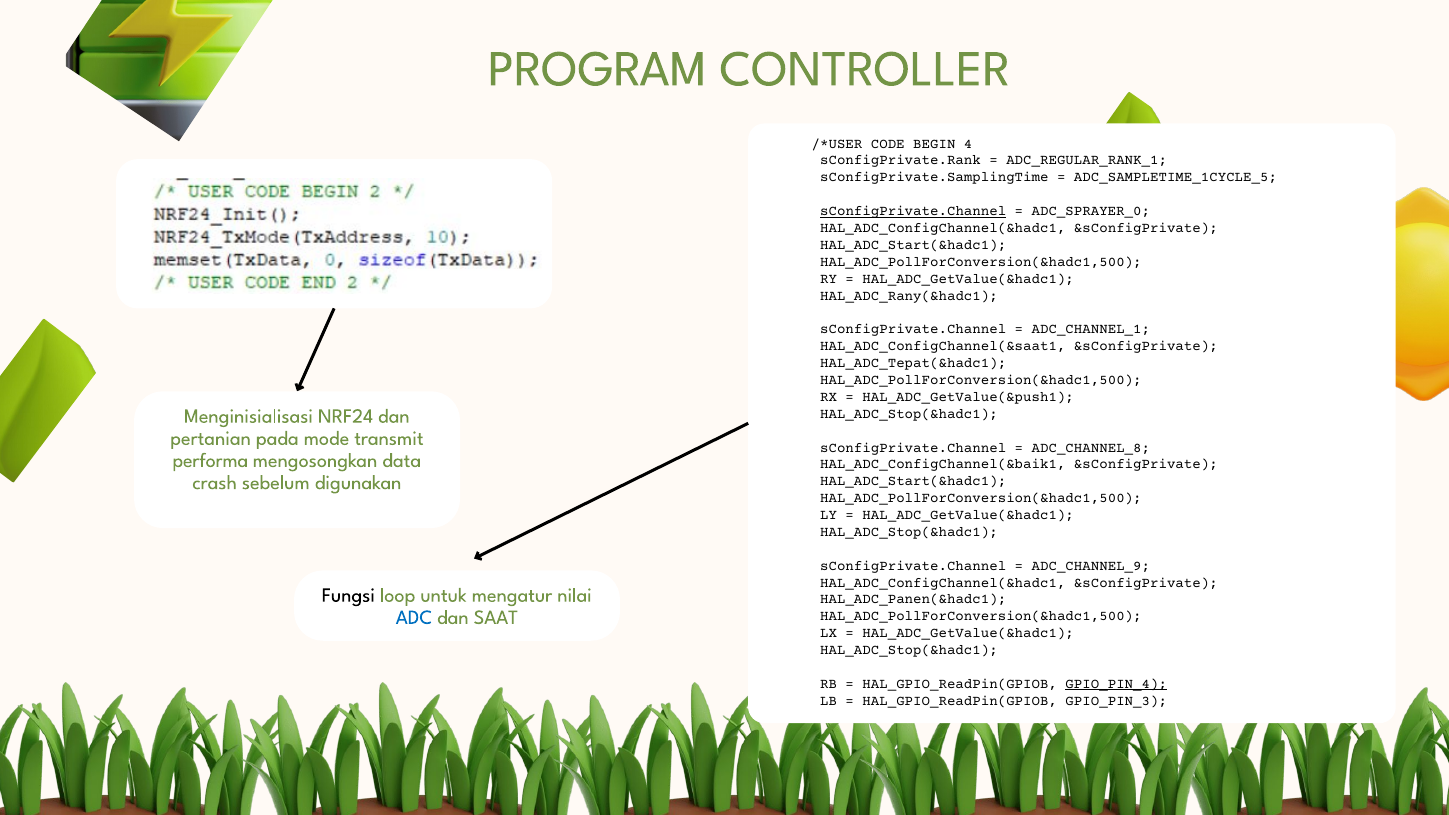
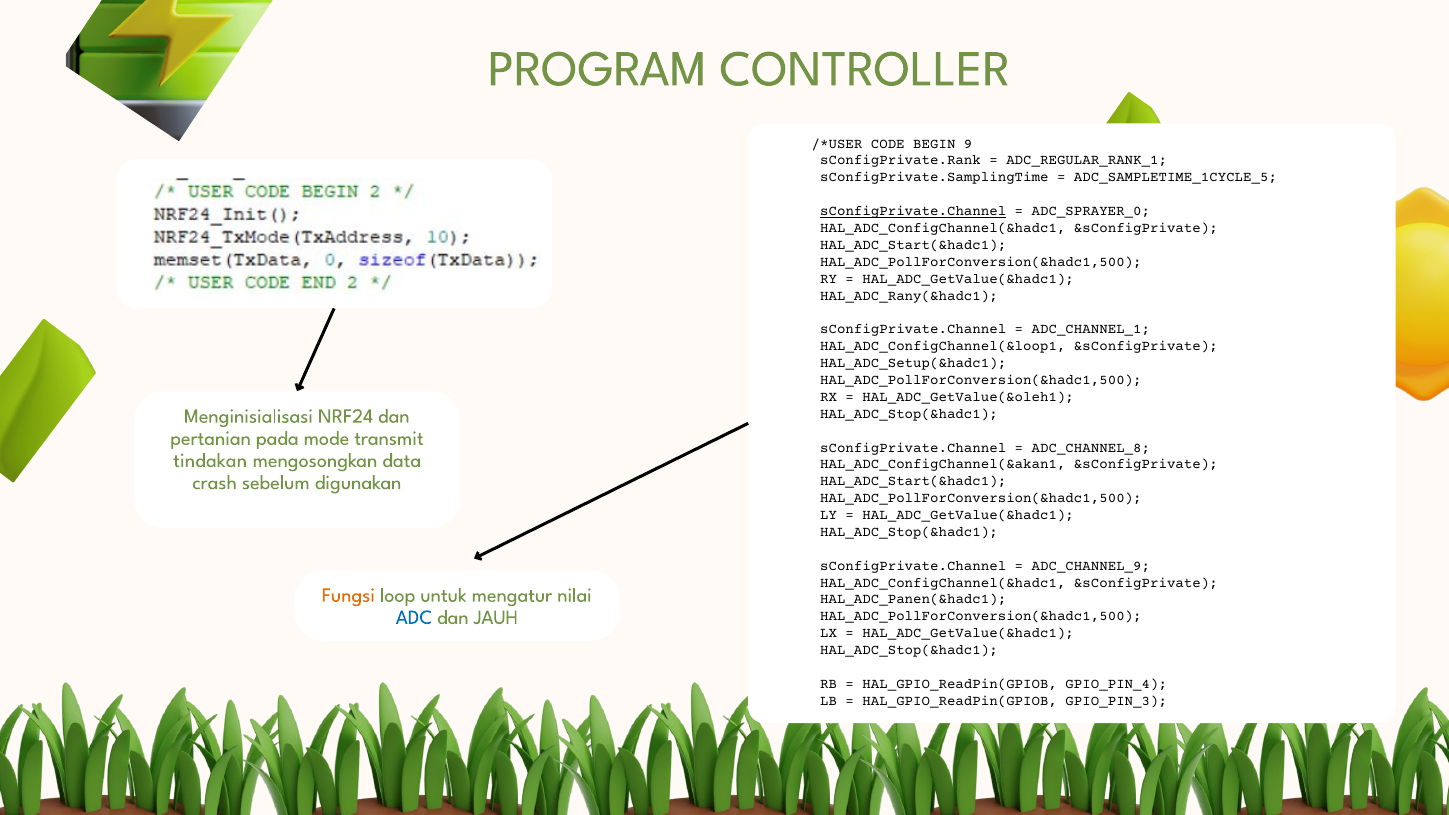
4: 4 -> 9
HAL_ADC_ConfigChannel(&saat1: HAL_ADC_ConfigChannel(&saat1 -> HAL_ADC_ConfigChannel(&loop1
HAL_ADC_Tepat(&hadc1: HAL_ADC_Tepat(&hadc1 -> HAL_ADC_Setup(&hadc1
HAL_ADC_GetValue(&push1: HAL_ADC_GetValue(&push1 -> HAL_ADC_GetValue(&oleh1
performa: performa -> tindakan
HAL_ADC_ConfigChannel(&baik1: HAL_ADC_ConfigChannel(&baik1 -> HAL_ADC_ConfigChannel(&akan1
Fungsi colour: black -> orange
SAAT: SAAT -> JAUH
GPIO_PIN_4 underline: present -> none
